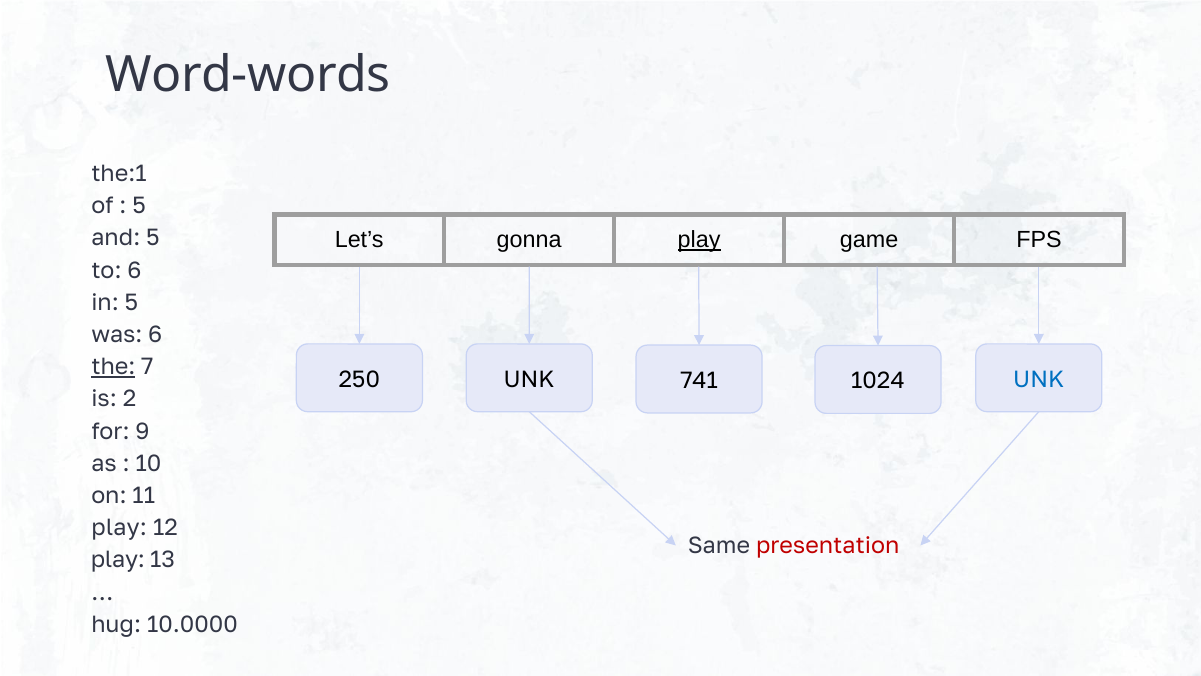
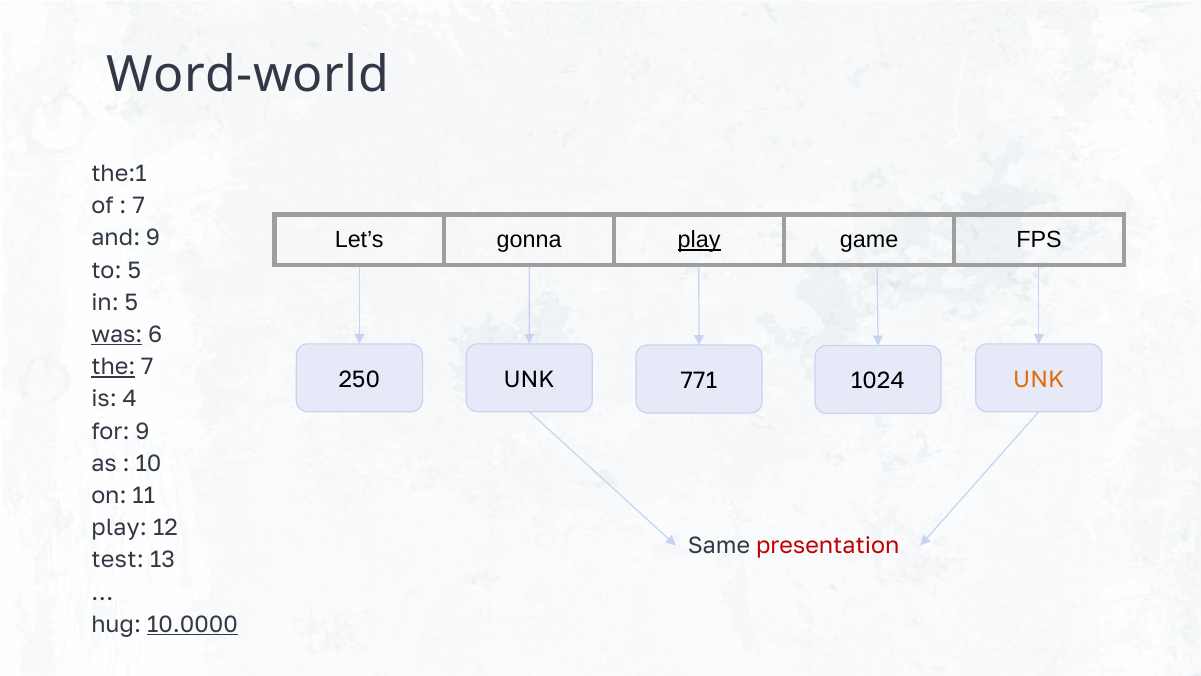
Word-words: Word-words -> Word-world
5 at (139, 206): 5 -> 7
and 5: 5 -> 9
to 6: 6 -> 5
was underline: none -> present
741: 741 -> 771
UNK at (1039, 379) colour: blue -> orange
2: 2 -> 4
play at (118, 560): play -> test
10.0000 underline: none -> present
